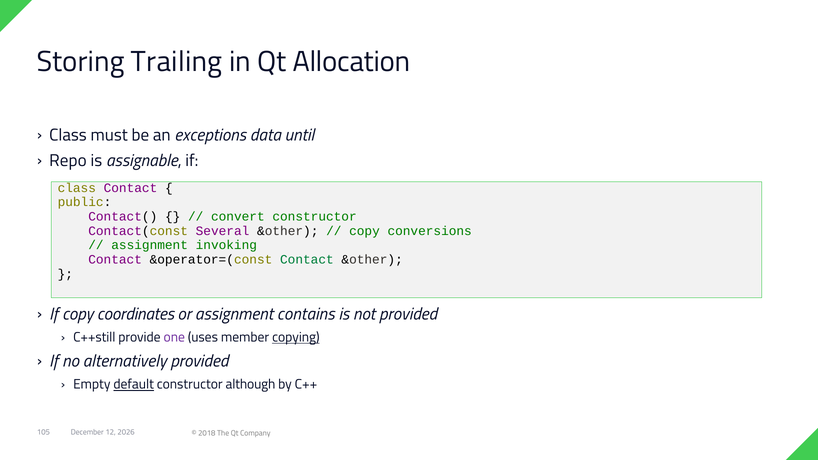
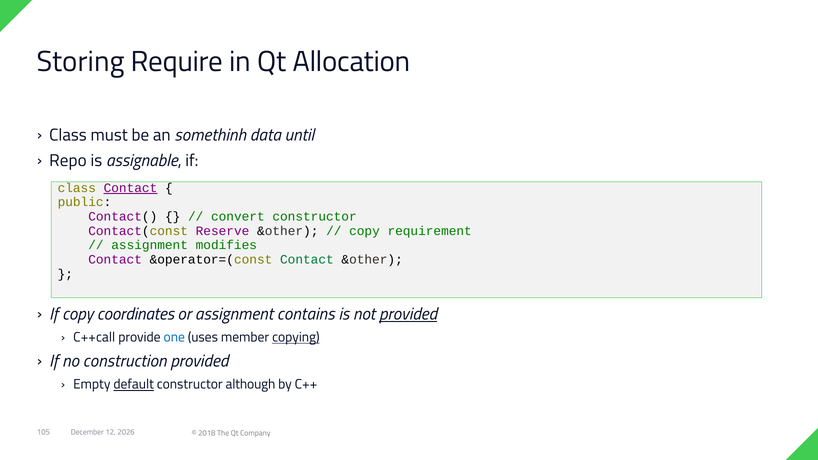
Trailing: Trailing -> Require
exceptions: exceptions -> somethinh
Contact at (130, 188) underline: none -> present
Several: Several -> Reserve
conversions: conversions -> requirement
invoking: invoking -> modifies
provided at (408, 314) underline: none -> present
C++still: C++still -> C++call
one colour: purple -> blue
alternatively: alternatively -> construction
